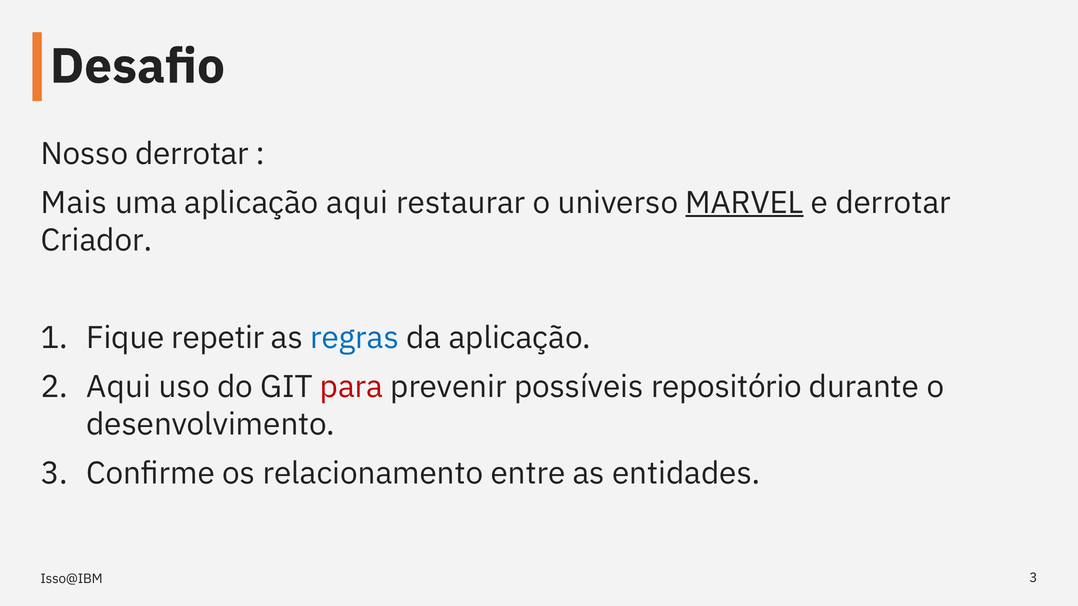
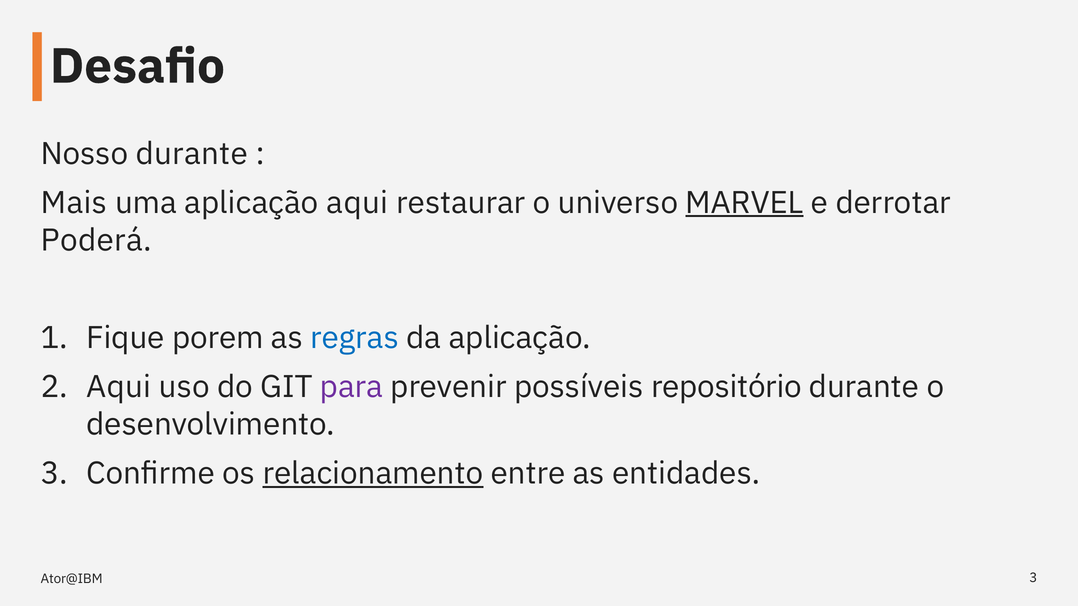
Nosso derrotar: derrotar -> durante
Criador: Criador -> Poderá
repetir: repetir -> porem
para colour: red -> purple
relacionamento underline: none -> present
Isso@IBM: Isso@IBM -> Ator@IBM
